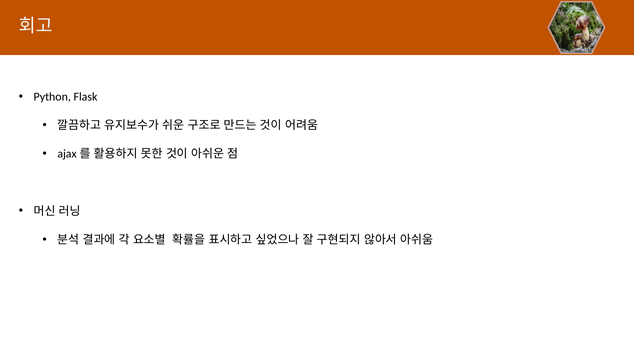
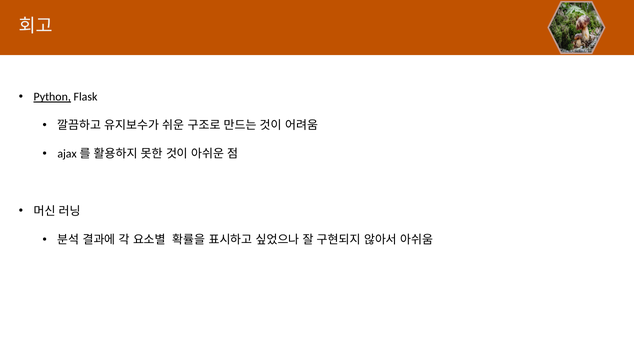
Python underline: none -> present
